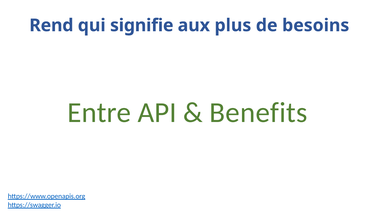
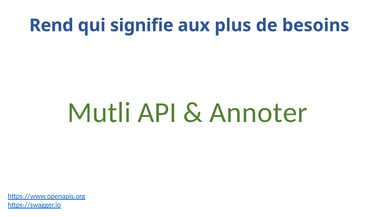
Entre: Entre -> Mutli
Benefits: Benefits -> Annoter
